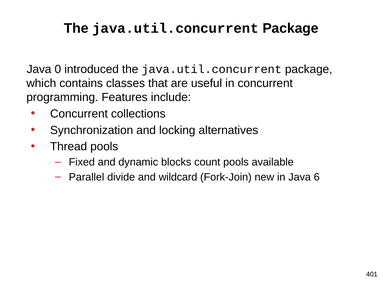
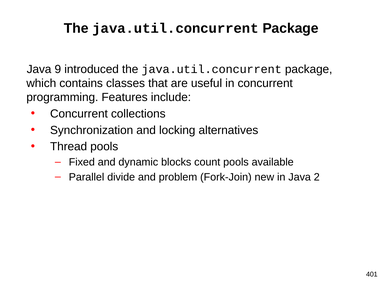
0: 0 -> 9
wildcard: wildcard -> problem
6: 6 -> 2
